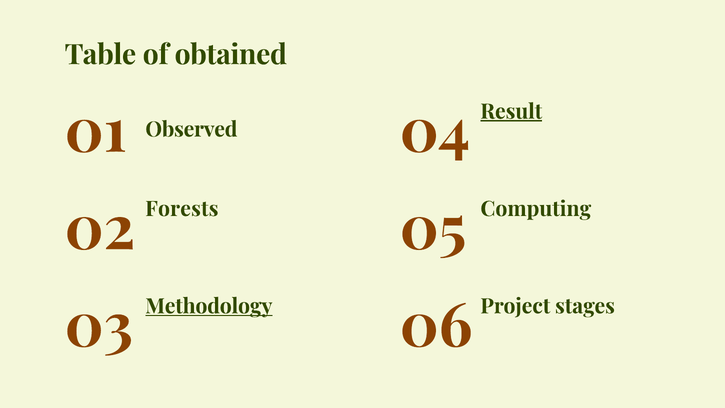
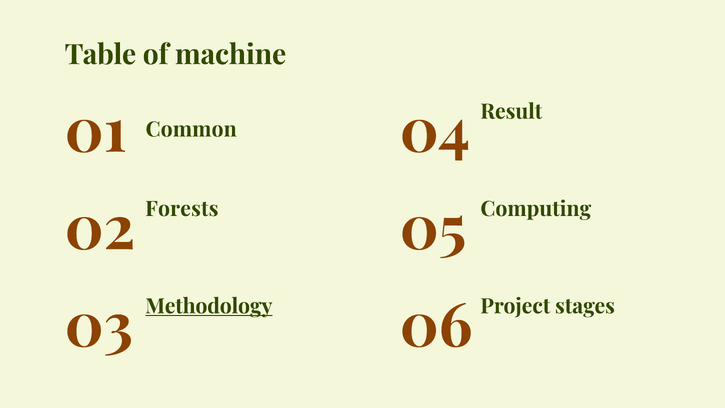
obtained: obtained -> machine
Observed: Observed -> Common
Result underline: present -> none
